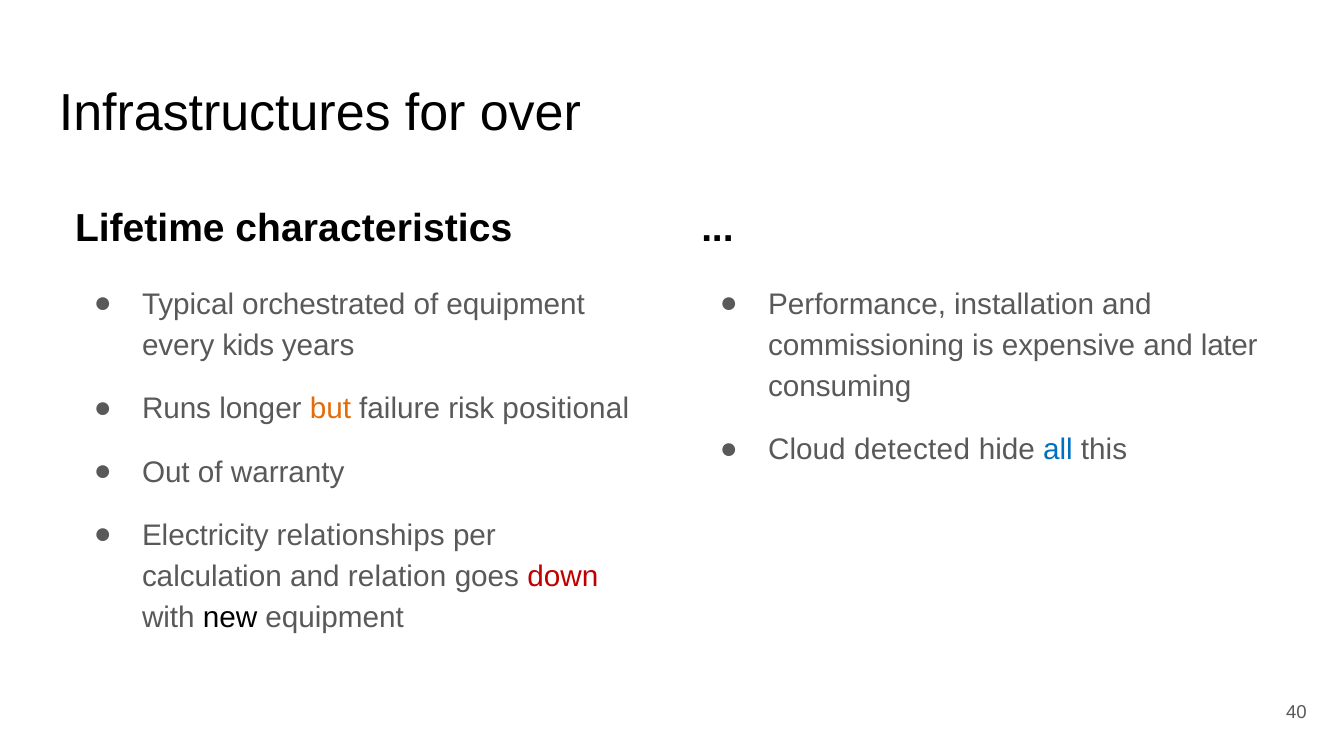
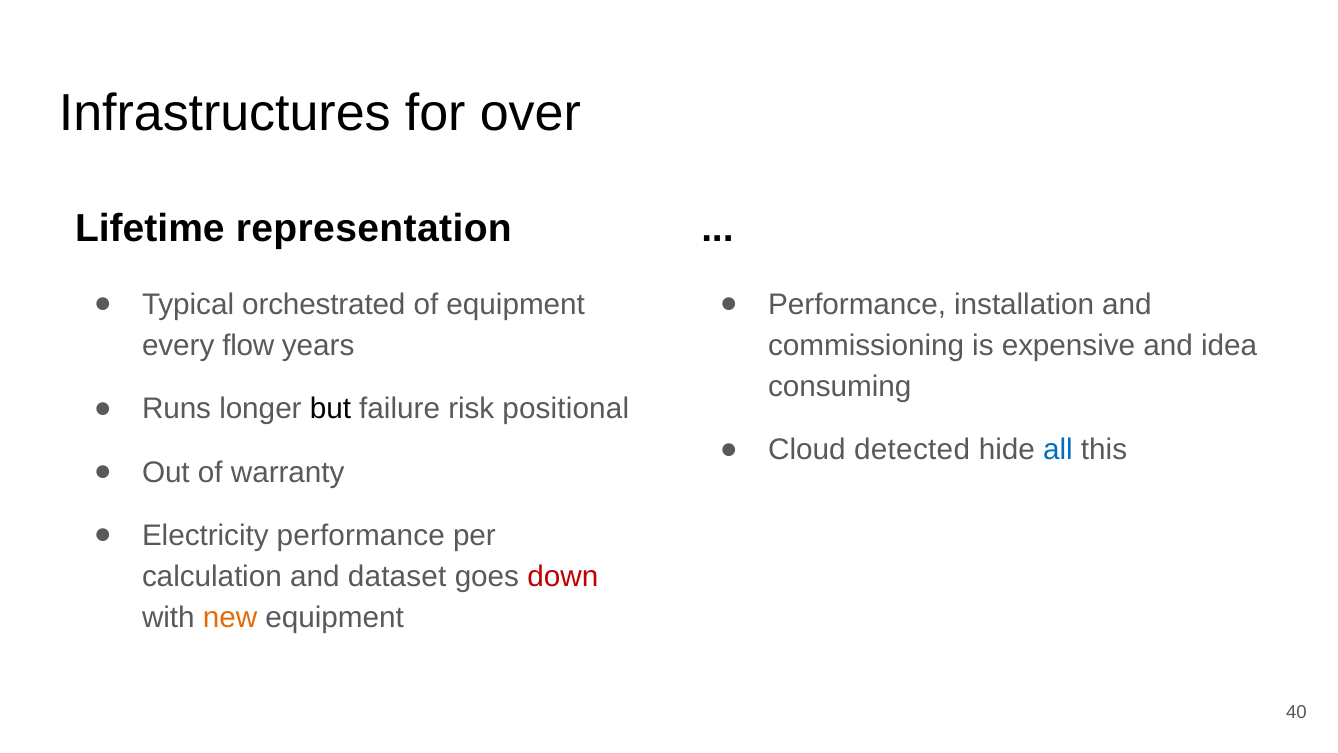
characteristics: characteristics -> representation
kids: kids -> flow
later: later -> idea
but colour: orange -> black
Electricity relationships: relationships -> performance
relation: relation -> dataset
new colour: black -> orange
